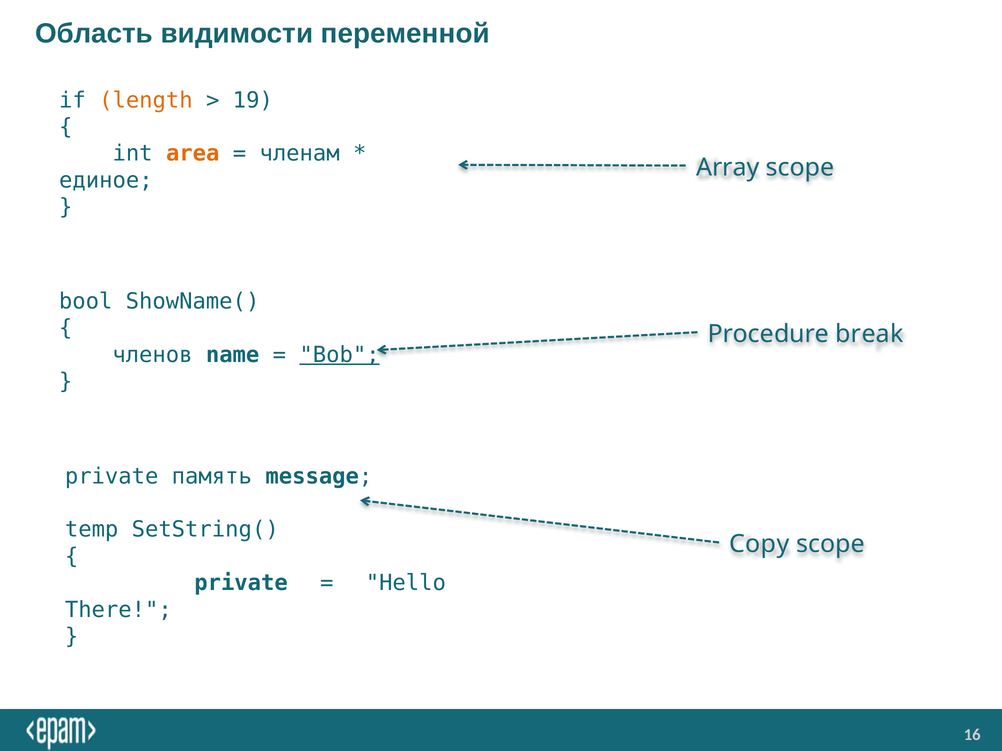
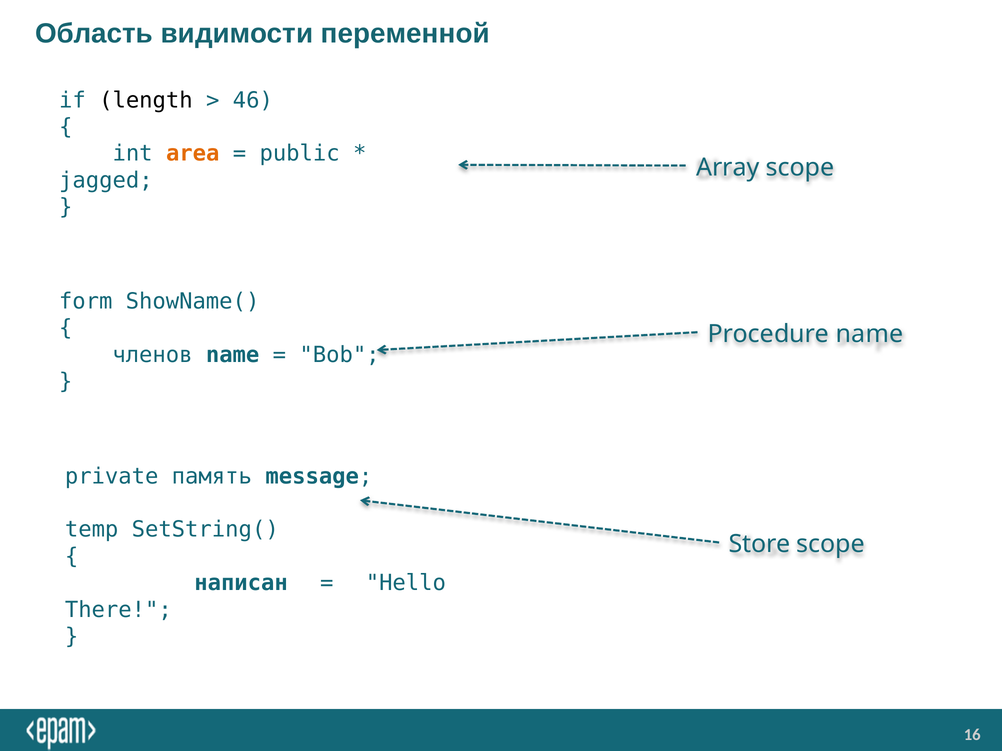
length colour: orange -> black
19: 19 -> 46
членам: членам -> public
единое: единое -> jagged
bool: bool -> form
Procedure break: break -> name
Bob underline: present -> none
Copy: Copy -> Store
private at (241, 583): private -> написан
